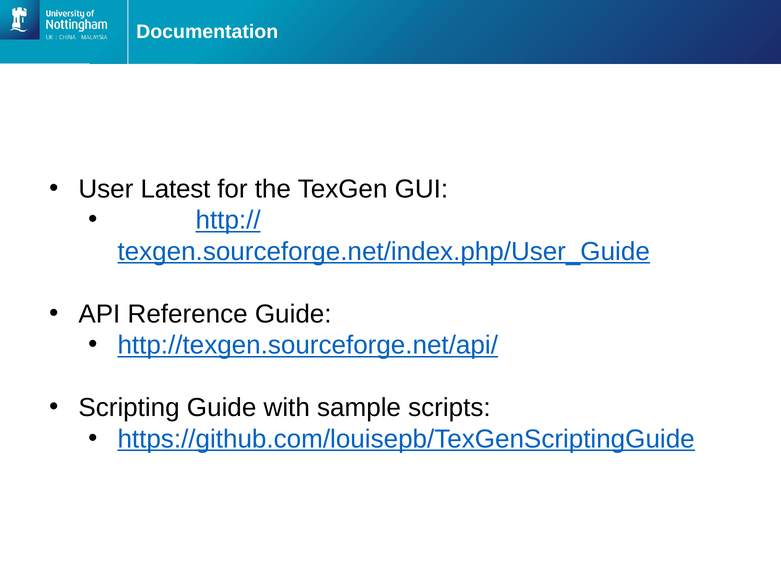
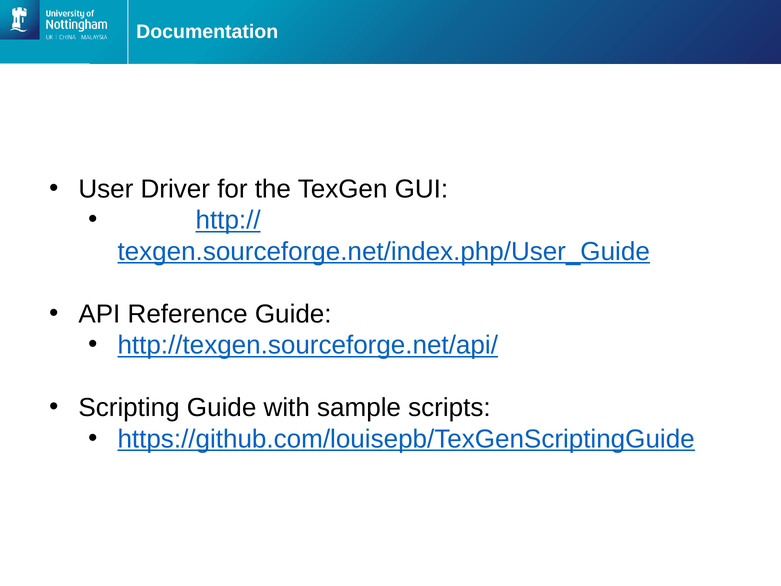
Latest: Latest -> Driver
